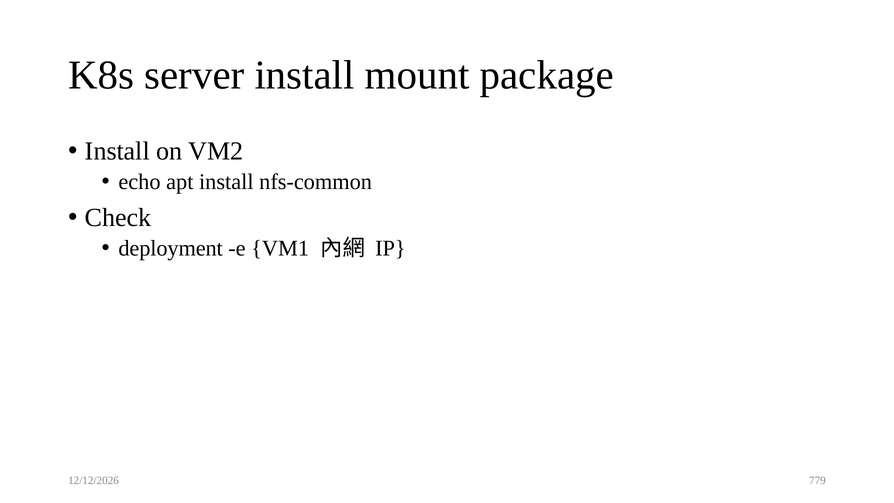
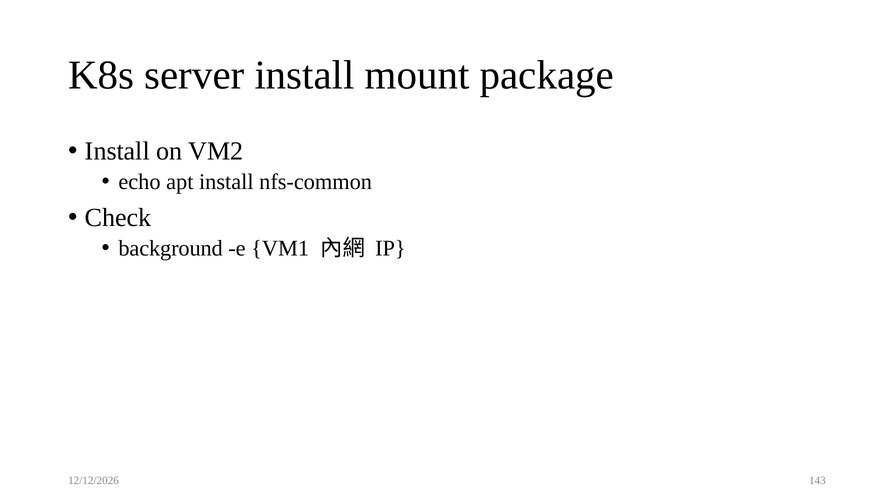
deployment: deployment -> background
779: 779 -> 143
